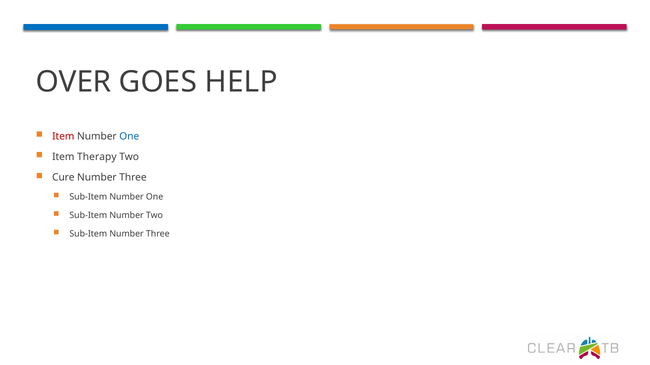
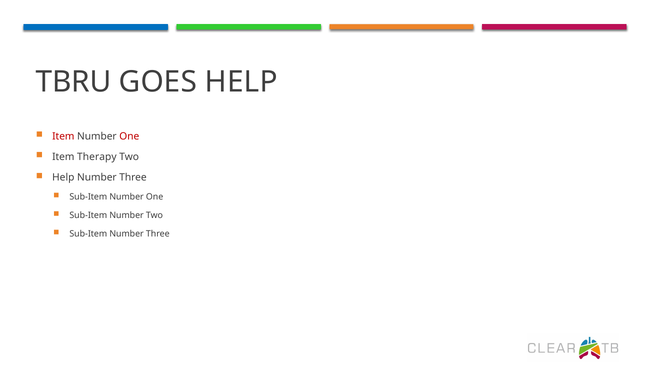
OVER: OVER -> TBRU
One at (129, 136) colour: blue -> red
Cure at (63, 178): Cure -> Help
